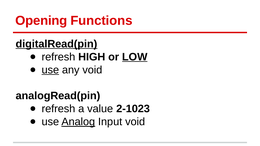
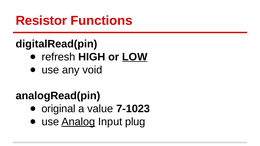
Opening: Opening -> Resistor
digitalRead(pin underline: present -> none
use at (50, 70) underline: present -> none
refresh at (58, 109): refresh -> original
2-1023: 2-1023 -> 7-1023
Input void: void -> plug
